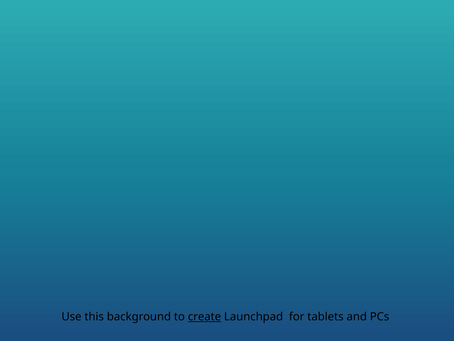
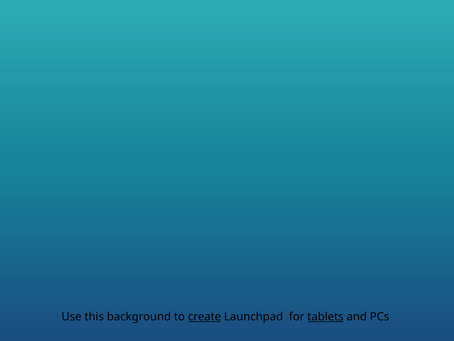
tablets underline: none -> present
